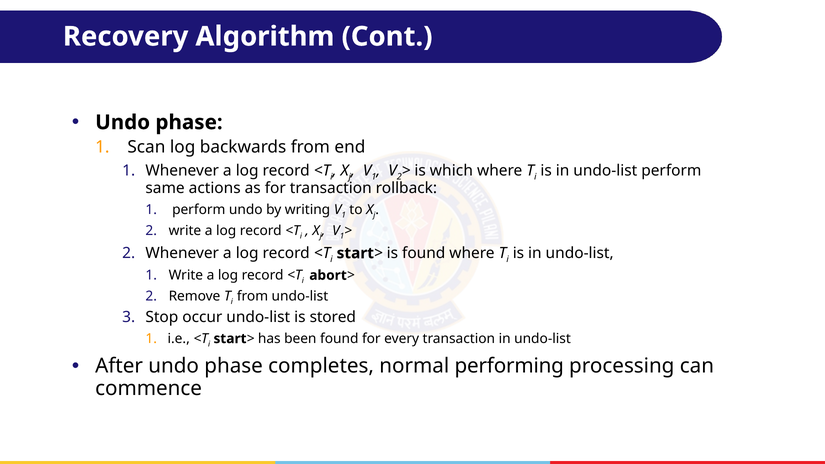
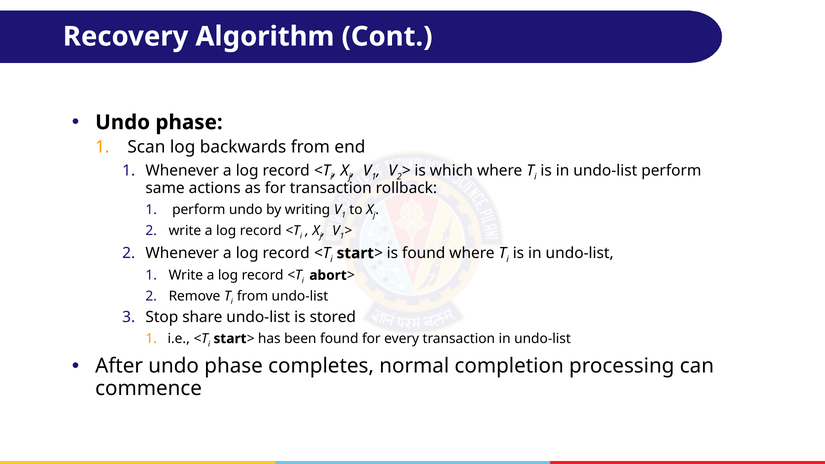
occur: occur -> share
performing: performing -> completion
